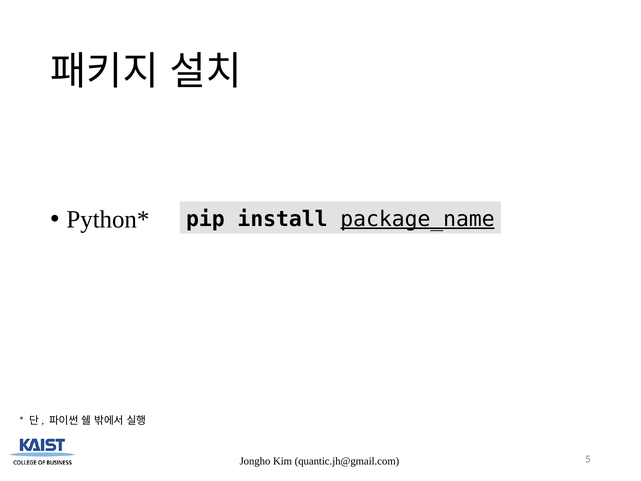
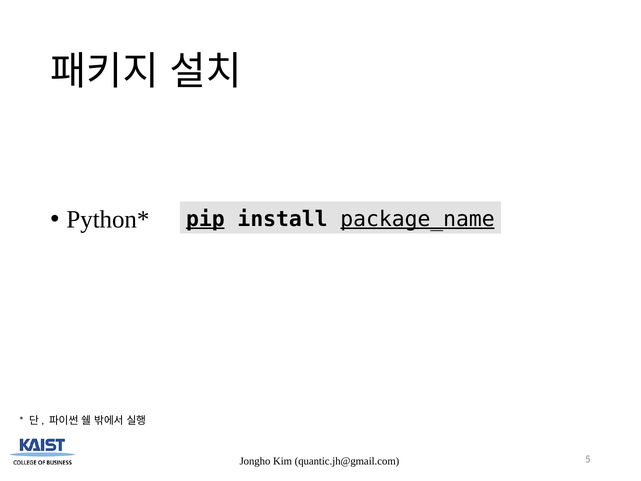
pip underline: none -> present
